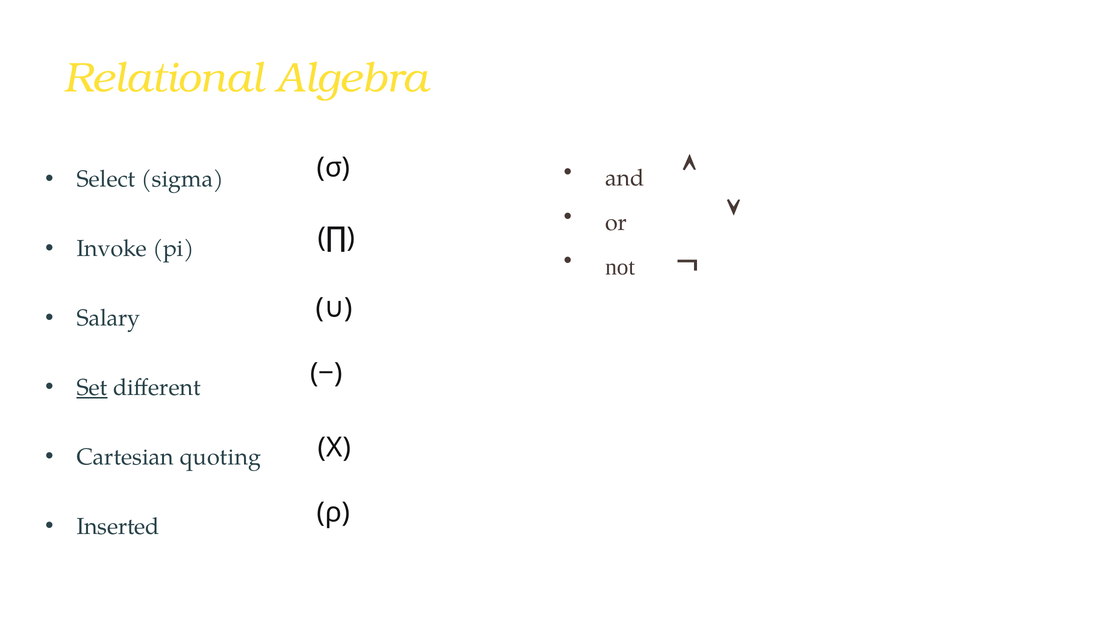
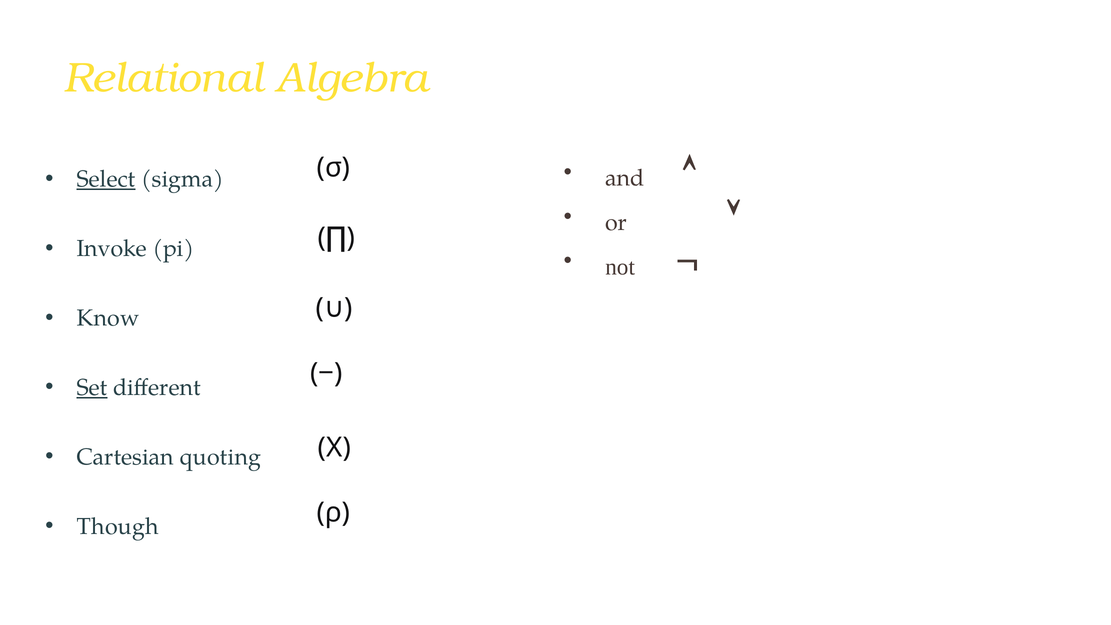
Select underline: none -> present
Salary: Salary -> Know
Inserted: Inserted -> Though
